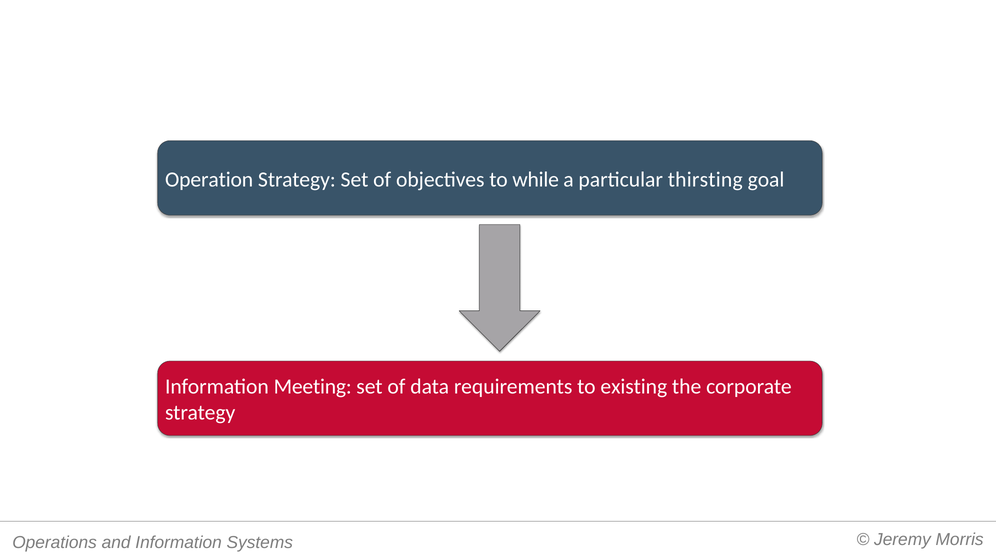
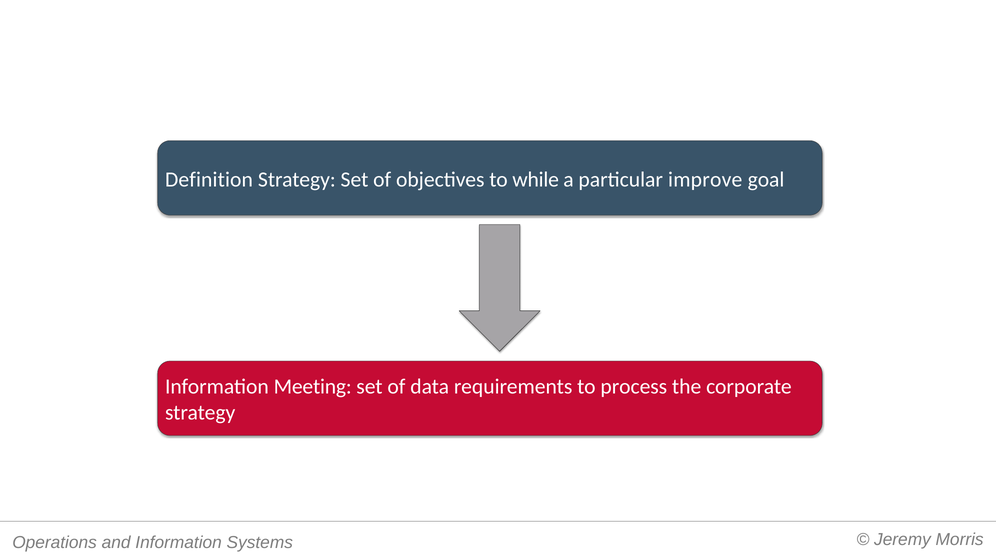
Operation: Operation -> Definition
thirsting: thirsting -> improve
existing: existing -> process
